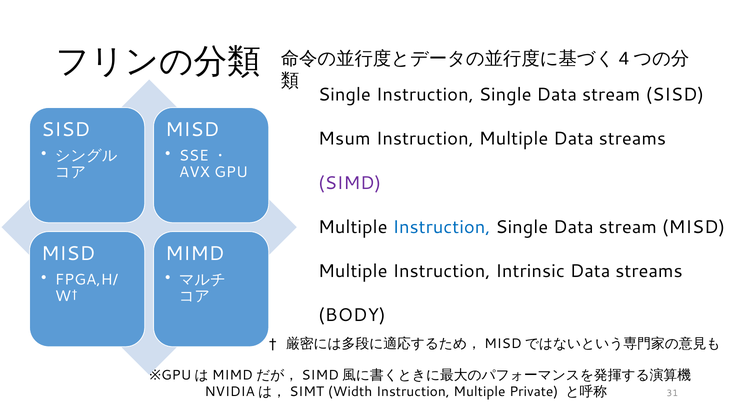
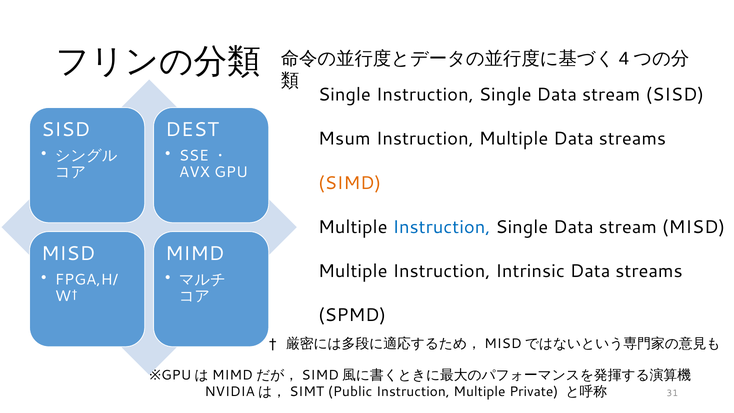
MISD at (192, 130): MISD -> DEST
SIMD colour: purple -> orange
BODY: BODY -> SPMD
Width: Width -> Public
